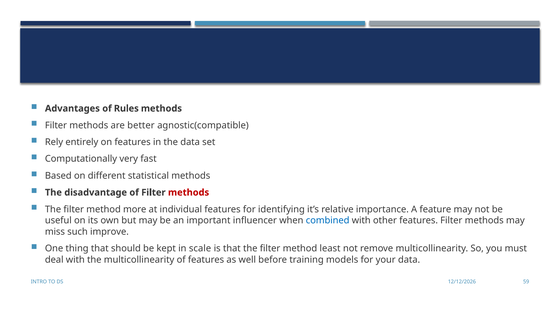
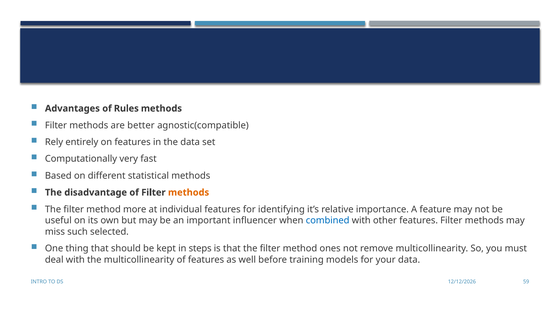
methods at (189, 192) colour: red -> orange
improve: improve -> selected
scale: scale -> steps
least: least -> ones
